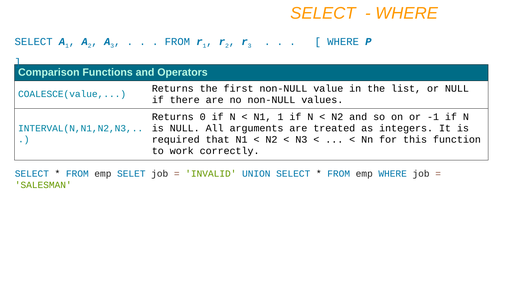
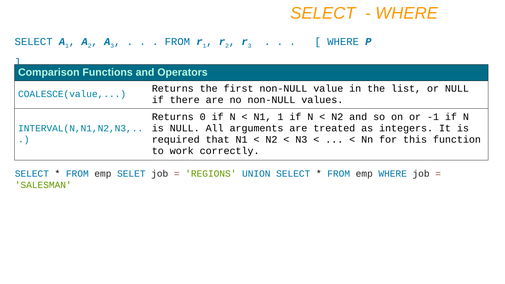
INVALID: INVALID -> REGIONS
